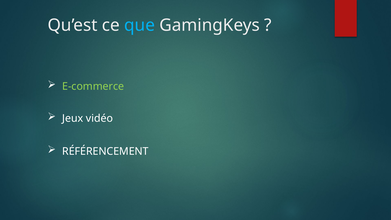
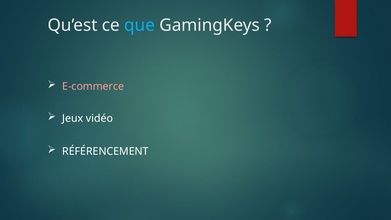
E-commerce colour: light green -> pink
